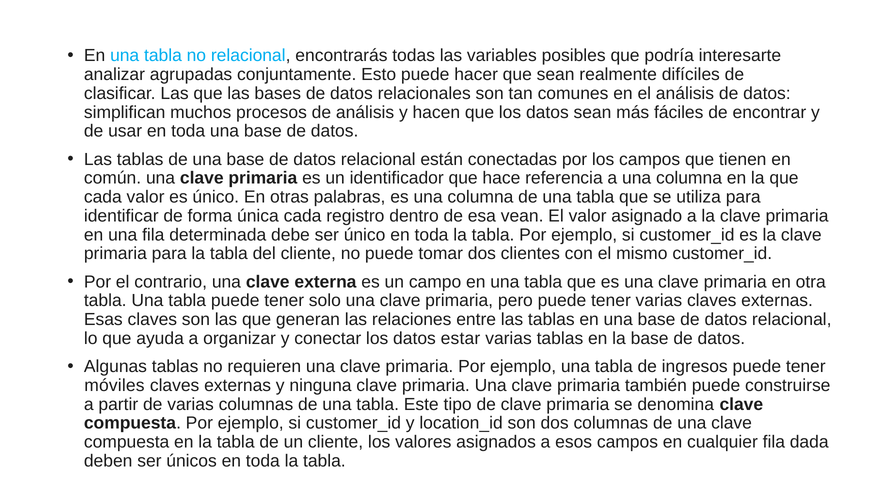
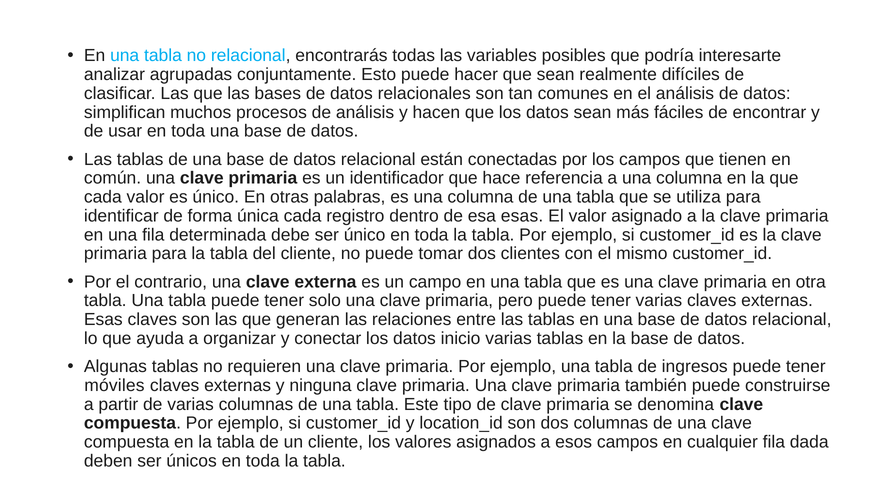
esa vean: vean -> esas
estar: estar -> inicio
